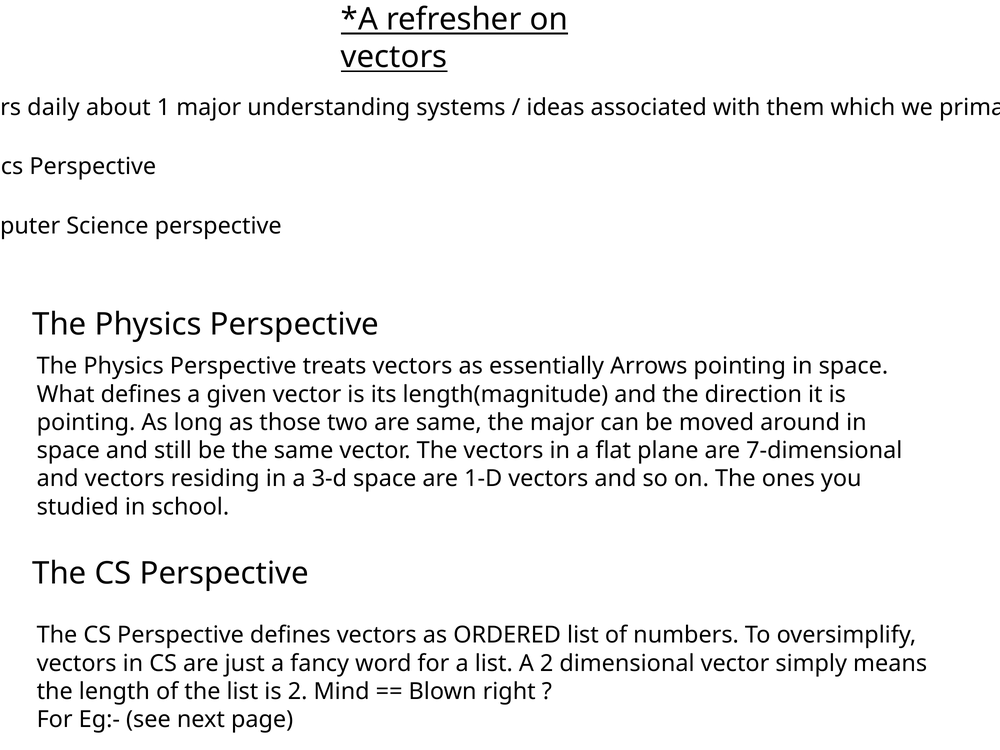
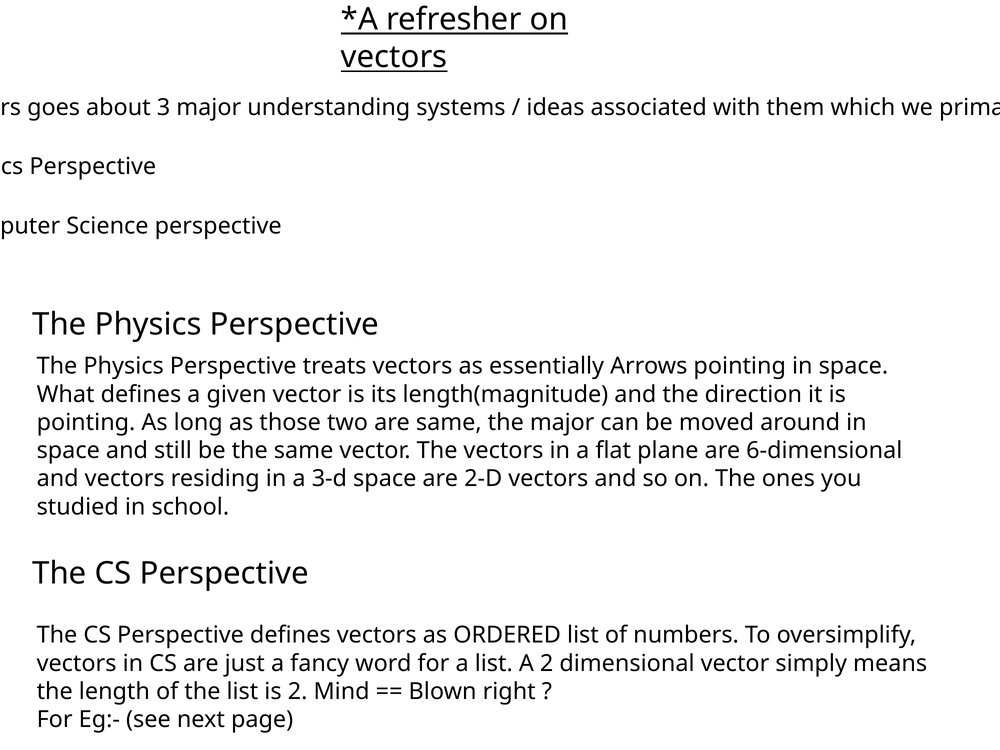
daily: daily -> goes
about 1: 1 -> 3
7-dimensional: 7-dimensional -> 6-dimensional
1-D: 1-D -> 2-D
